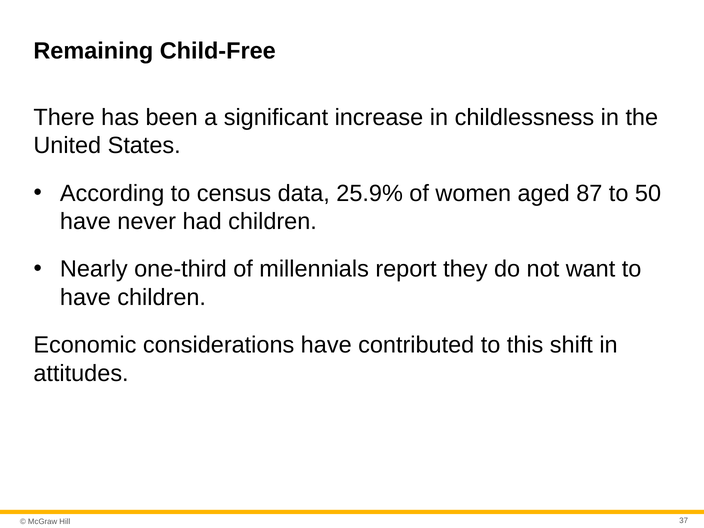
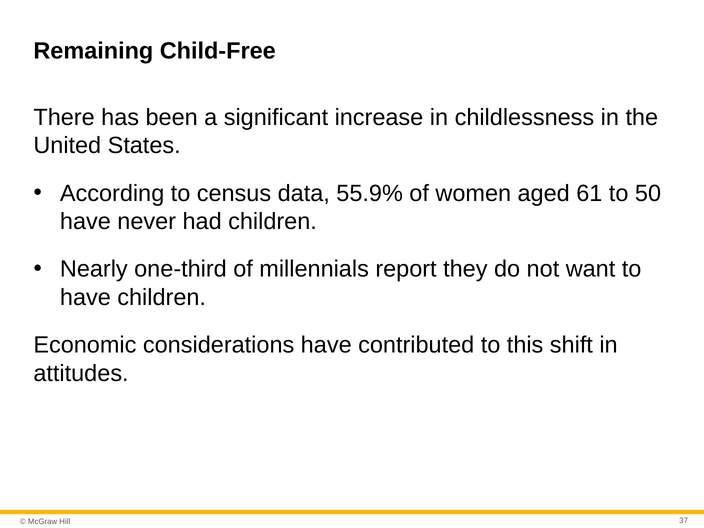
25.9%: 25.9% -> 55.9%
87: 87 -> 61
